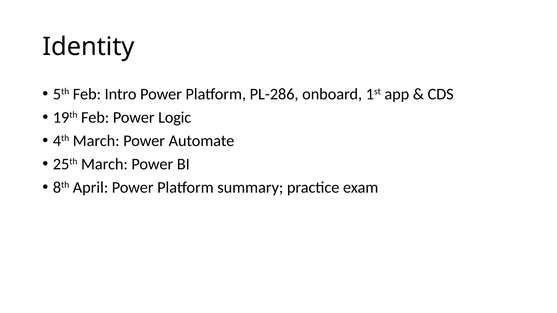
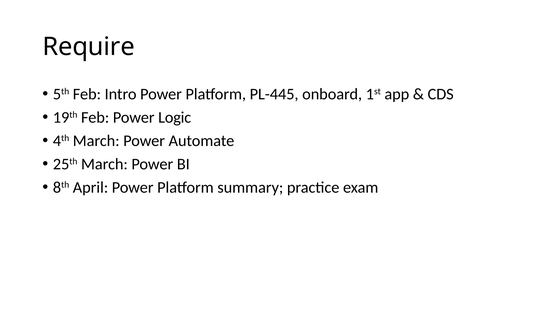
Identity: Identity -> Require
PL-286: PL-286 -> PL-445
